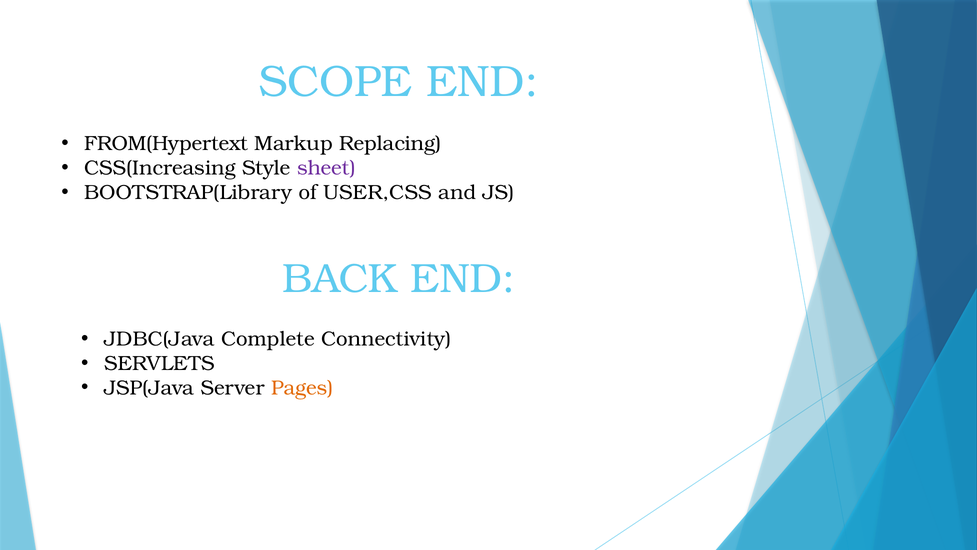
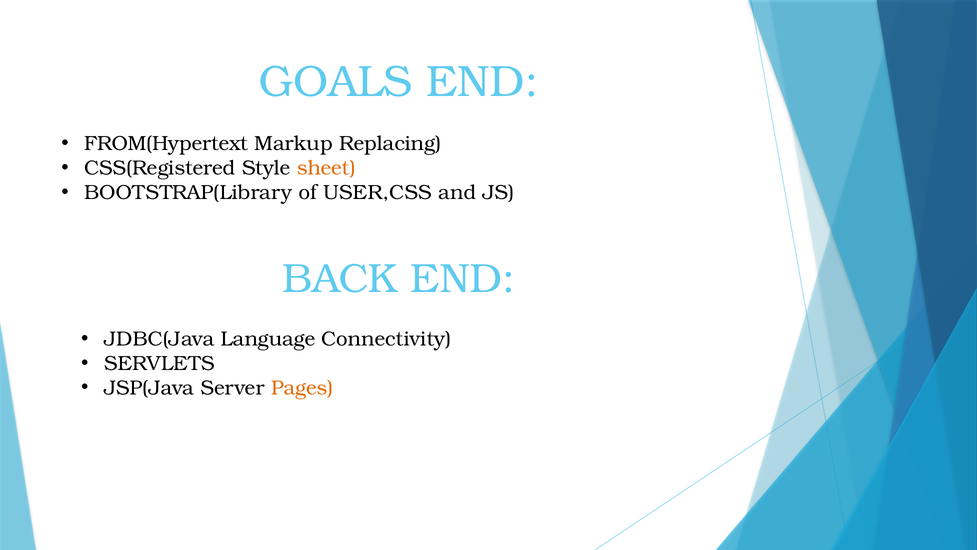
SCOPE: SCOPE -> GOALS
CSS(Increasing: CSS(Increasing -> CSS(Registered
sheet colour: purple -> orange
Complete: Complete -> Language
